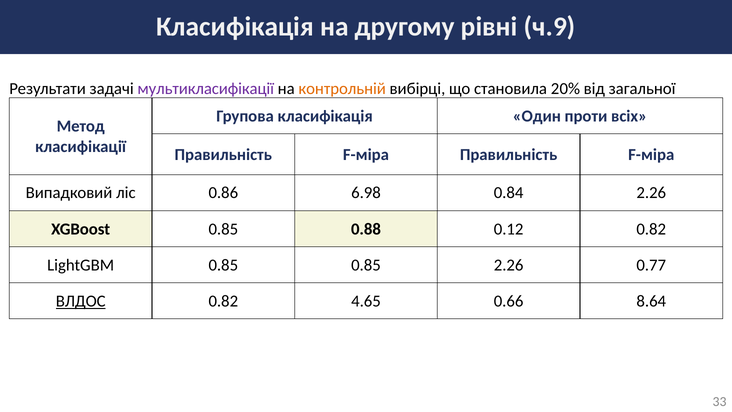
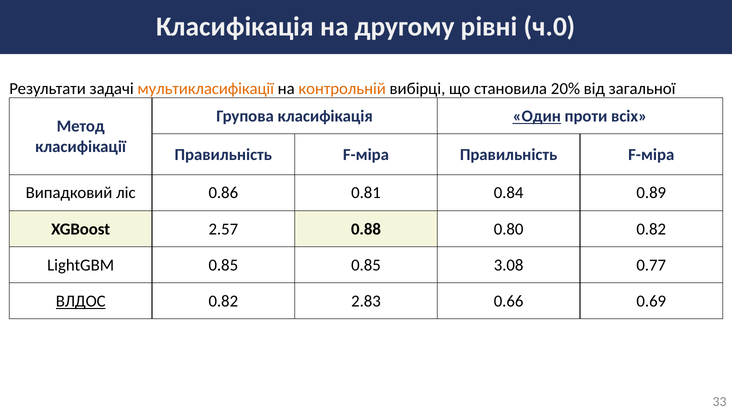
ч.9: ч.9 -> ч.0
мультикласифікації colour: purple -> orange
Один underline: none -> present
6.98: 6.98 -> 0.81
0.84 2.26: 2.26 -> 0.89
XGBoost 0.85: 0.85 -> 2.57
0.12: 0.12 -> 0.80
0.85 2.26: 2.26 -> 3.08
4.65: 4.65 -> 2.83
8.64: 8.64 -> 0.69
